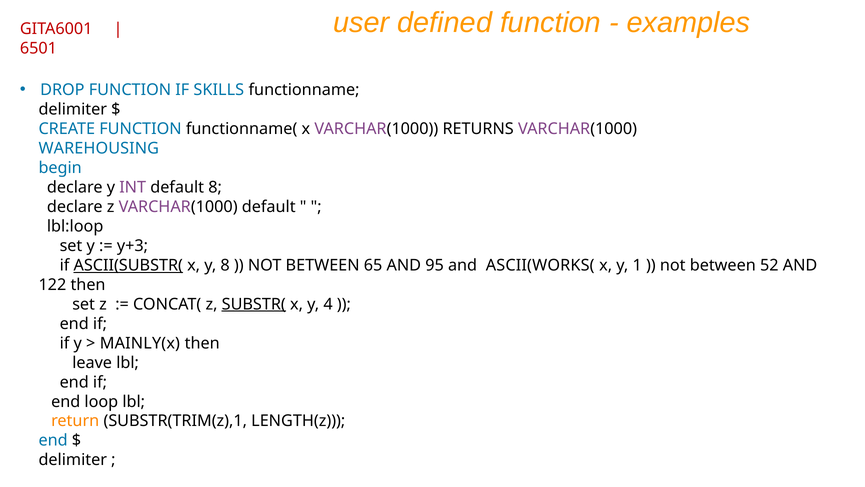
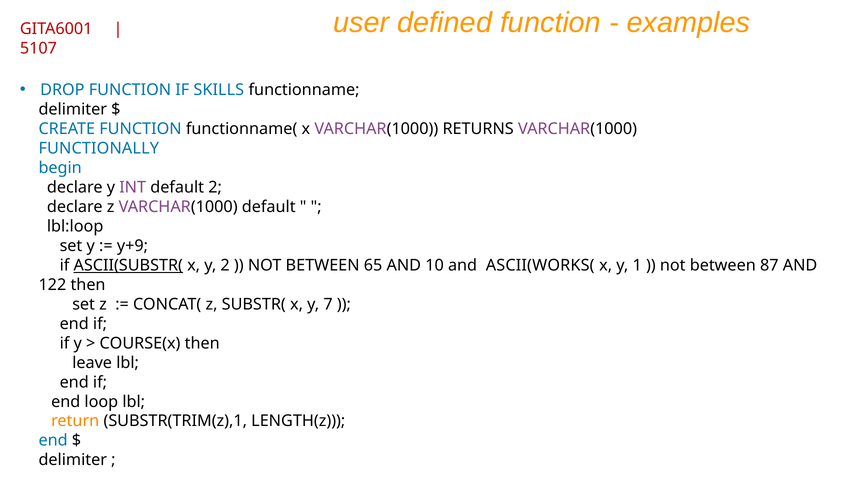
6501: 6501 -> 5107
WAREHOUSING: WAREHOUSING -> FUNCTIONALLY
default 8: 8 -> 2
y+3: y+3 -> y+9
y 8: 8 -> 2
95: 95 -> 10
52: 52 -> 87
SUBSTR( underline: present -> none
4: 4 -> 7
MAINLY(x: MAINLY(x -> COURSE(x
